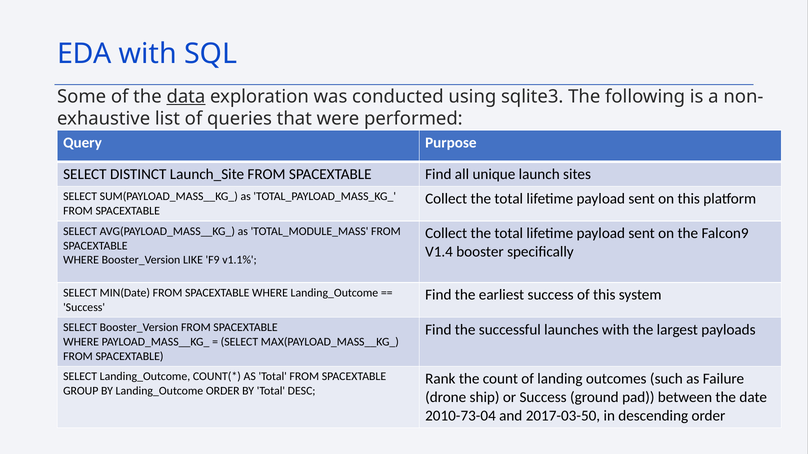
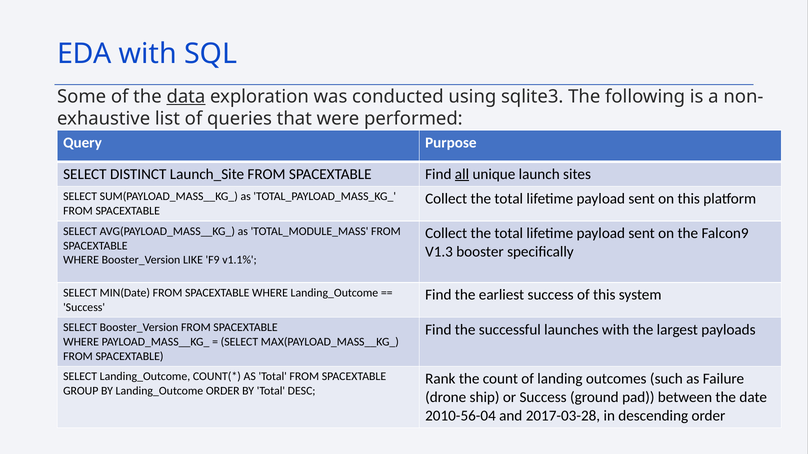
all underline: none -> present
V1.4: V1.4 -> V1.3
2010-73-04: 2010-73-04 -> 2010-56-04
2017-03-50: 2017-03-50 -> 2017-03-28
